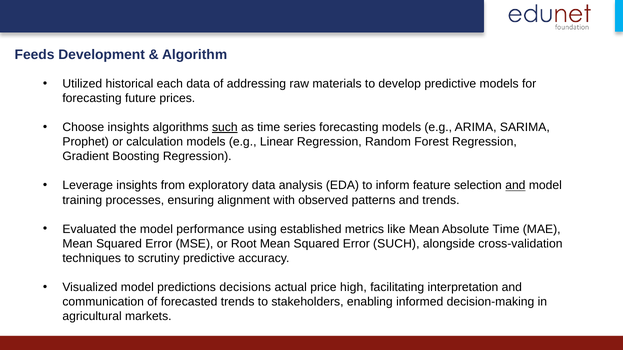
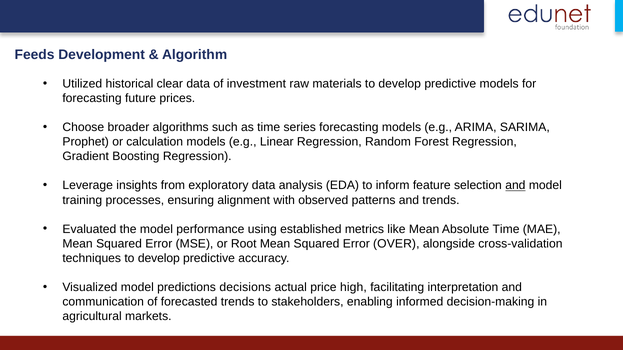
each: each -> clear
addressing: addressing -> investment
Choose insights: insights -> broader
such at (225, 128) underline: present -> none
Error SUCH: SUCH -> OVER
techniques to scrutiny: scrutiny -> develop
